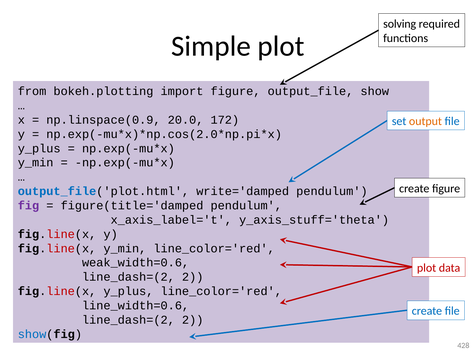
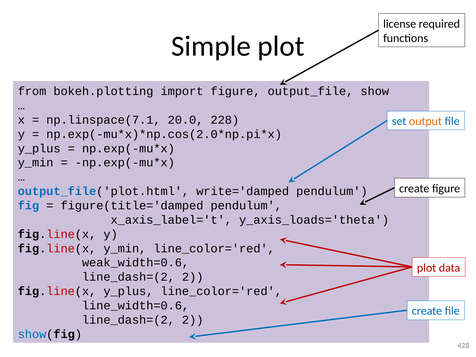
solving: solving -> license
np.linspace(0.9: np.linspace(0.9 -> np.linspace(7.1
172: 172 -> 228
fig colour: purple -> blue
y_axis_stuff='theta: y_axis_stuff='theta -> y_axis_loads='theta
